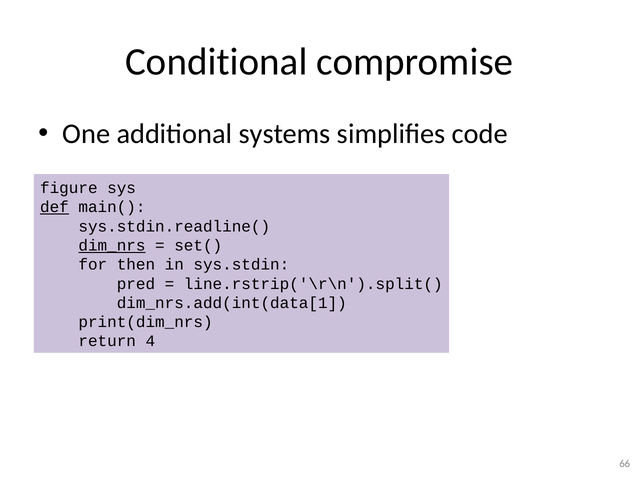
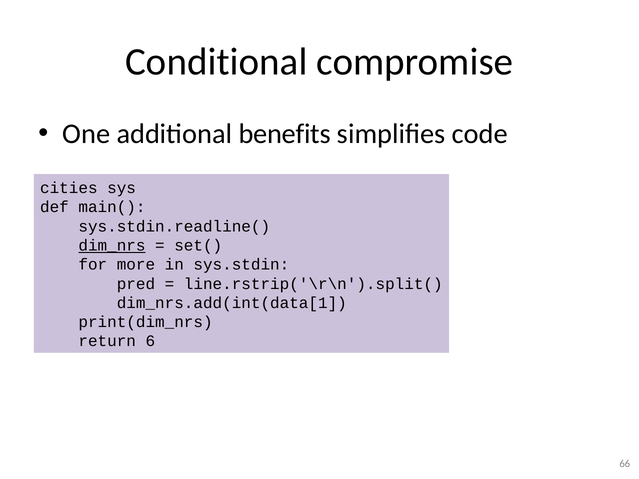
systems: systems -> benefits
figure: figure -> cities
def underline: present -> none
then: then -> more
4: 4 -> 6
